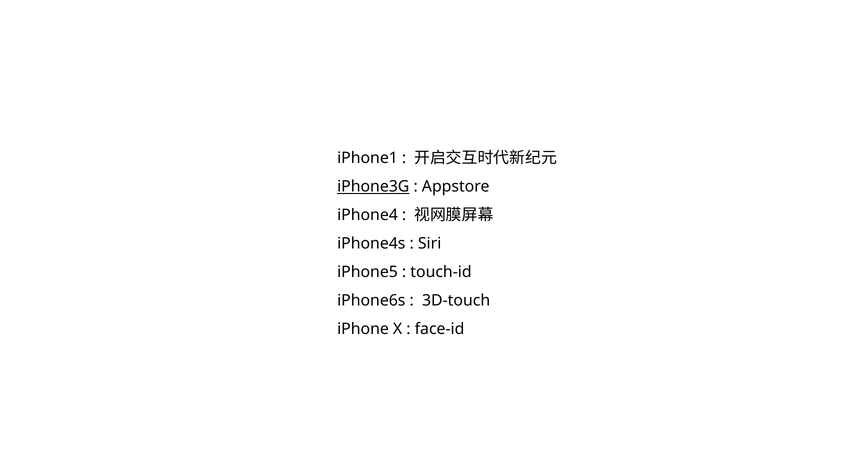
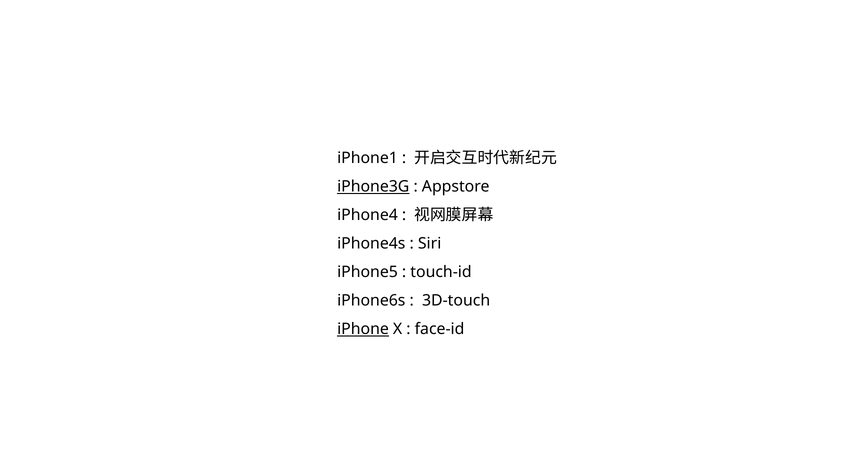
iPhone underline: none -> present
